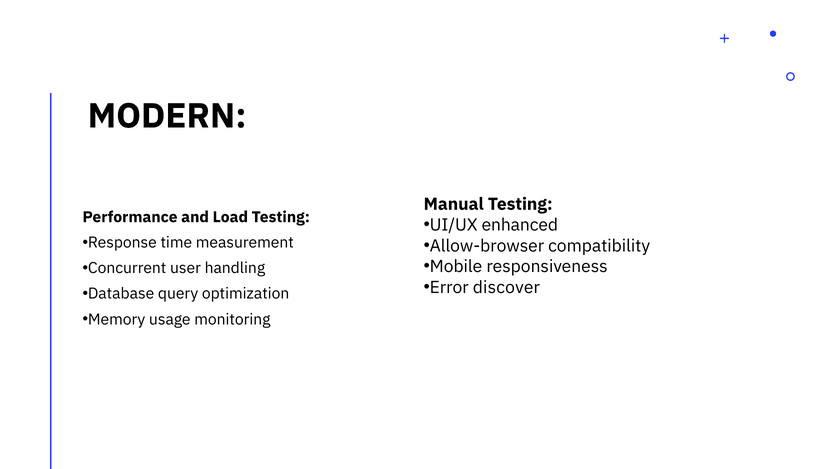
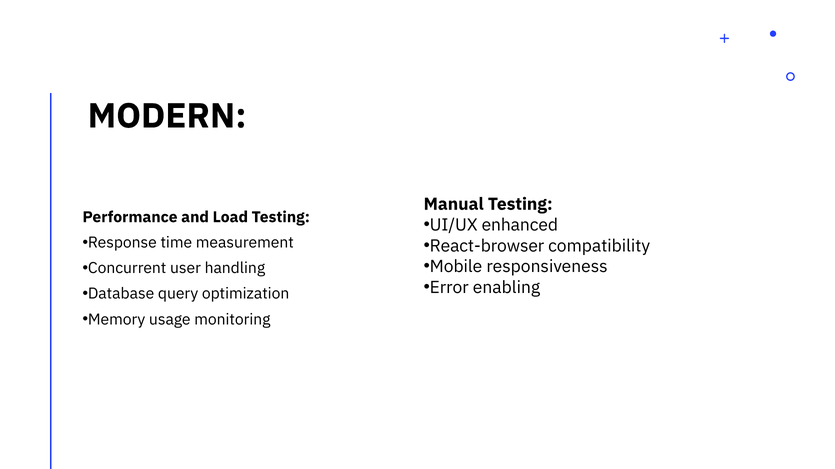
Allow-browser: Allow-browser -> React-browser
discover: discover -> enabling
